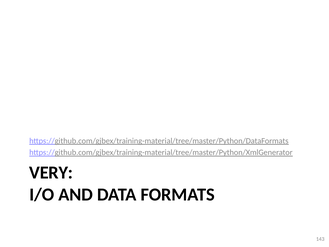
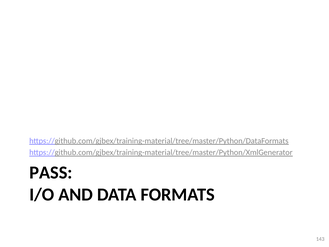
VERY: VERY -> PASS
